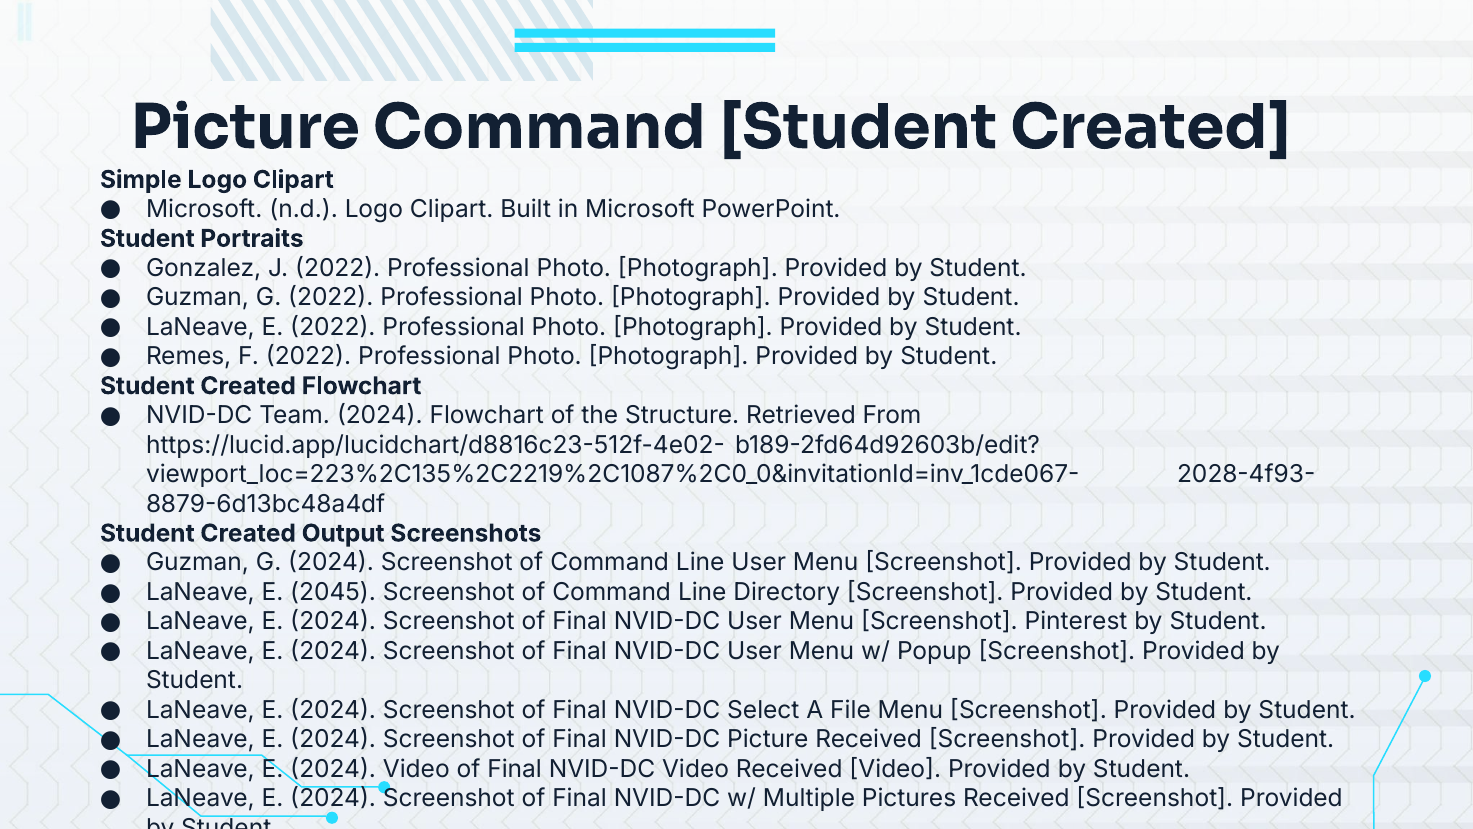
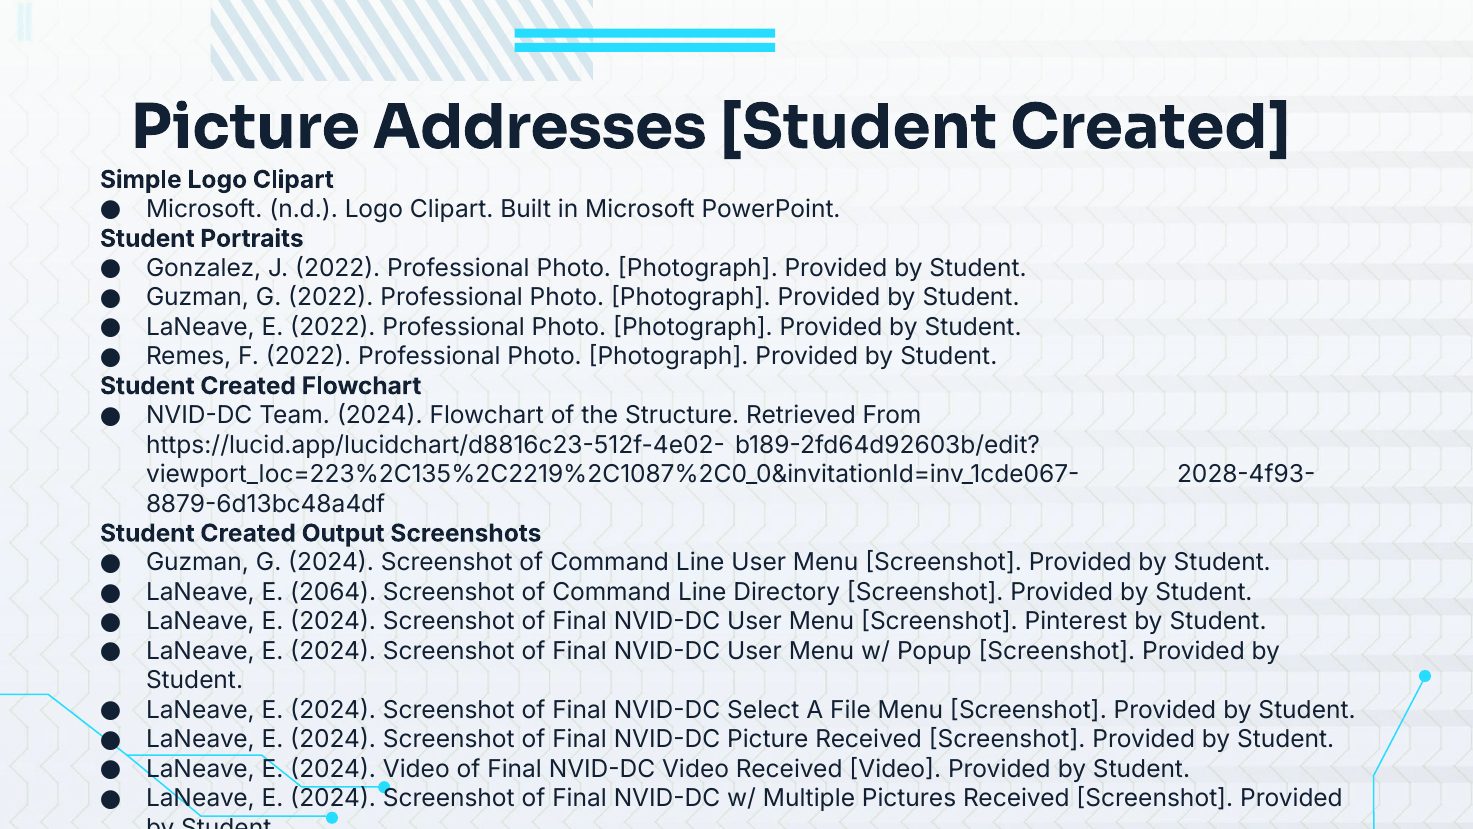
Picture Command: Command -> Addresses
2045: 2045 -> 2064
